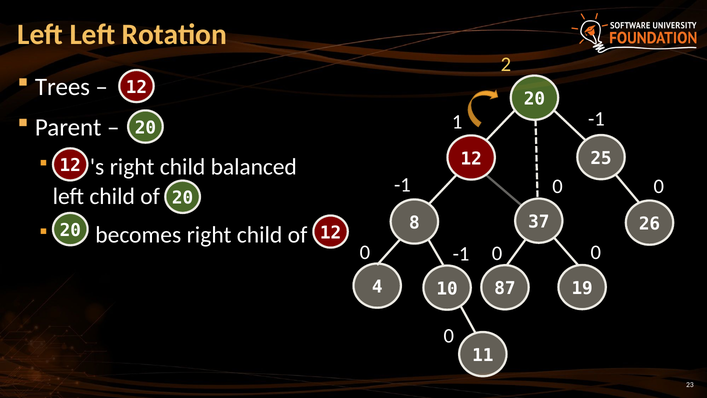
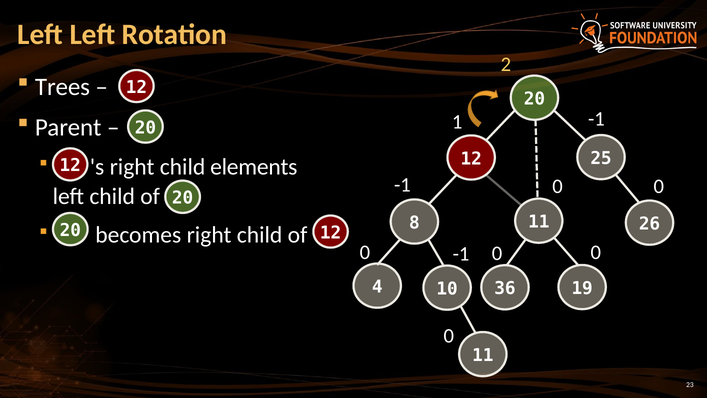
balanced: balanced -> elements
8 37: 37 -> 11
87: 87 -> 36
